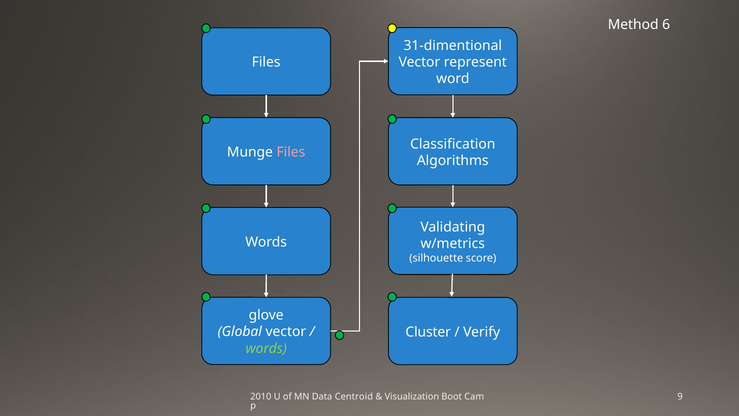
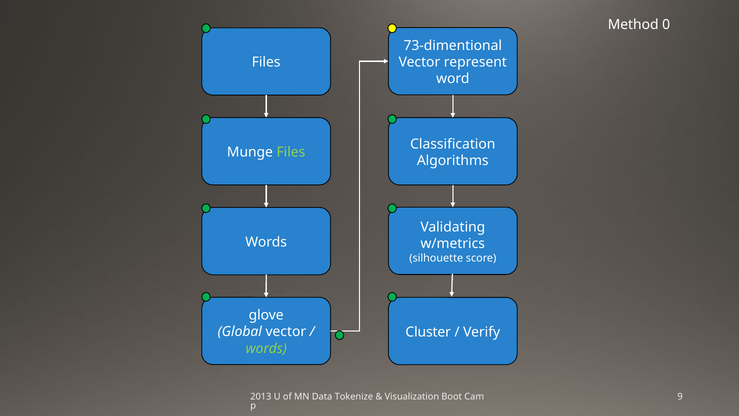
6: 6 -> 0
31-dimentional: 31-dimentional -> 73-dimentional
Files at (291, 152) colour: pink -> light green
2010: 2010 -> 2013
Centroid: Centroid -> Tokenize
